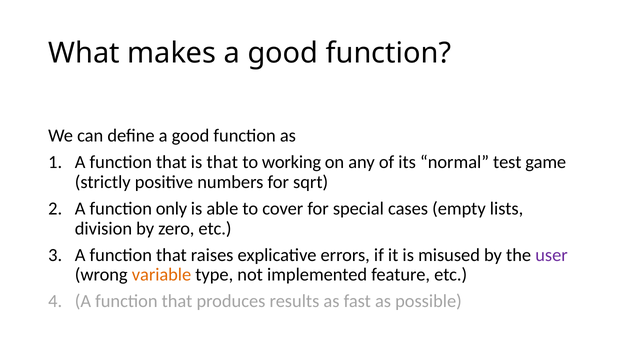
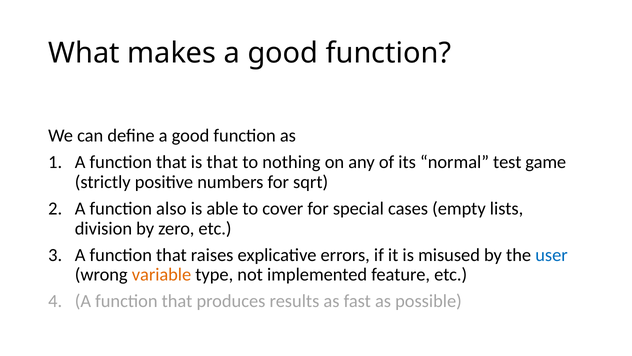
working: working -> nothing
only: only -> also
user colour: purple -> blue
